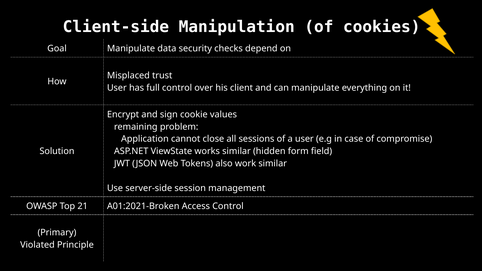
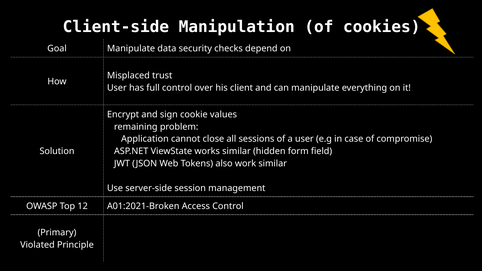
21: 21 -> 12
